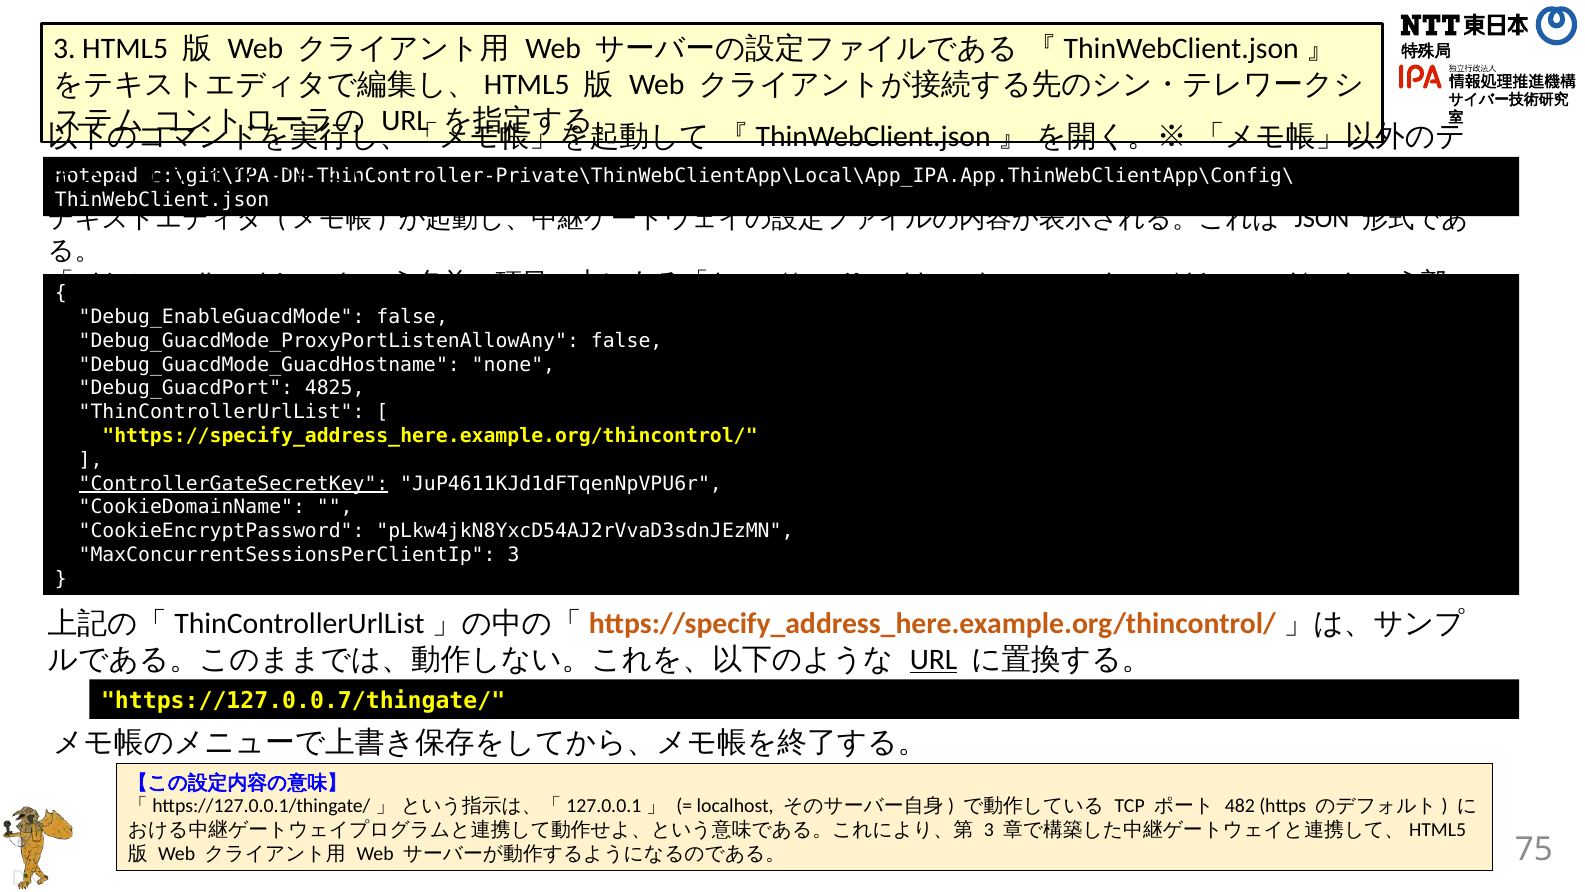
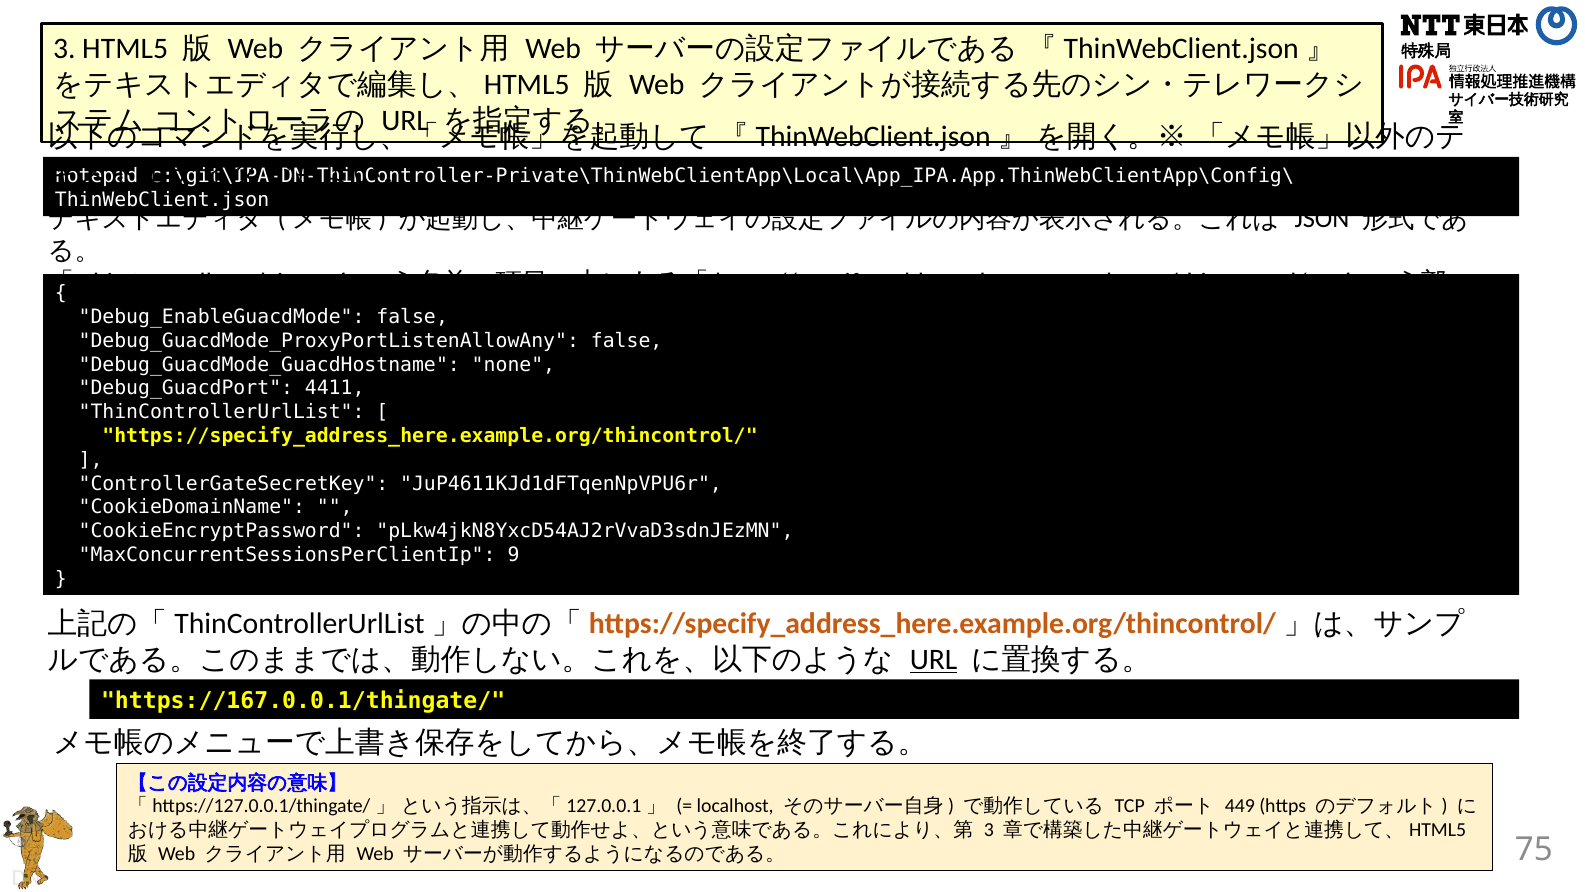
4825: 4825 -> 4411
ControllerGateSecretKey underline: present -> none
MaxConcurrentSessionsPerClientIp 3: 3 -> 9
https://127.0.0.7/thingate/: https://127.0.0.7/thingate/ -> https://167.0.0.1/thingate/
482: 482 -> 449
